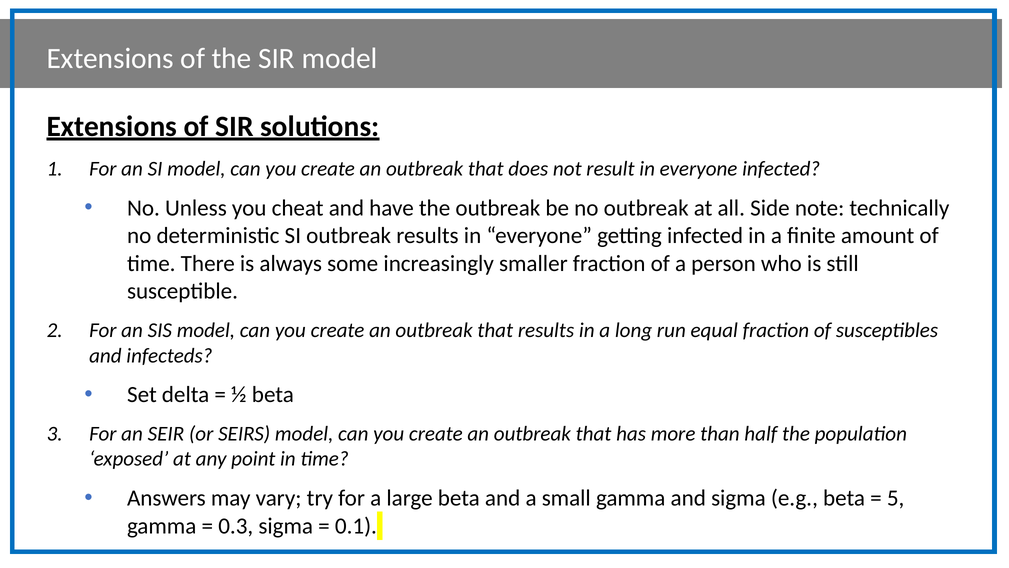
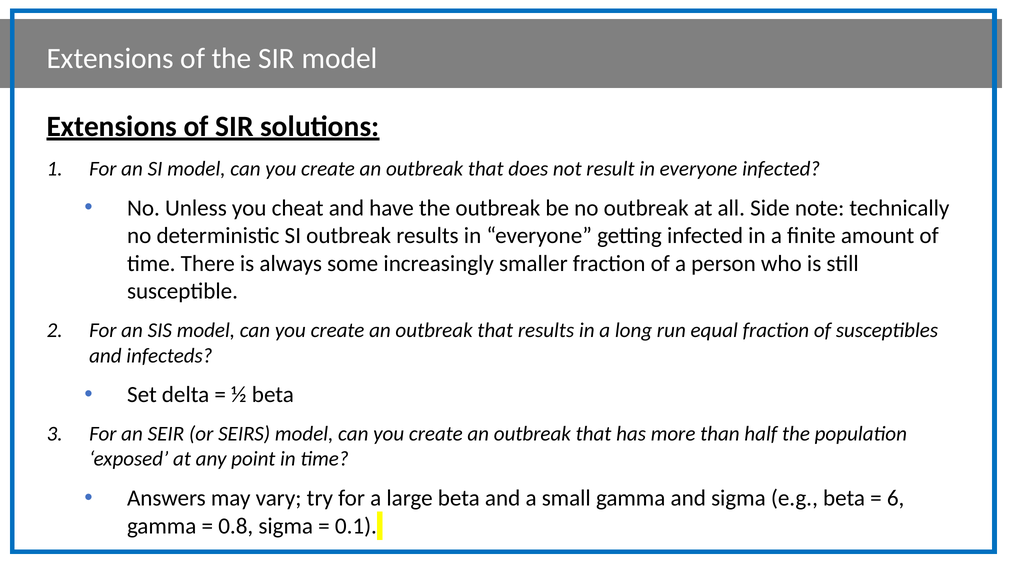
5: 5 -> 6
0.3: 0.3 -> 0.8
